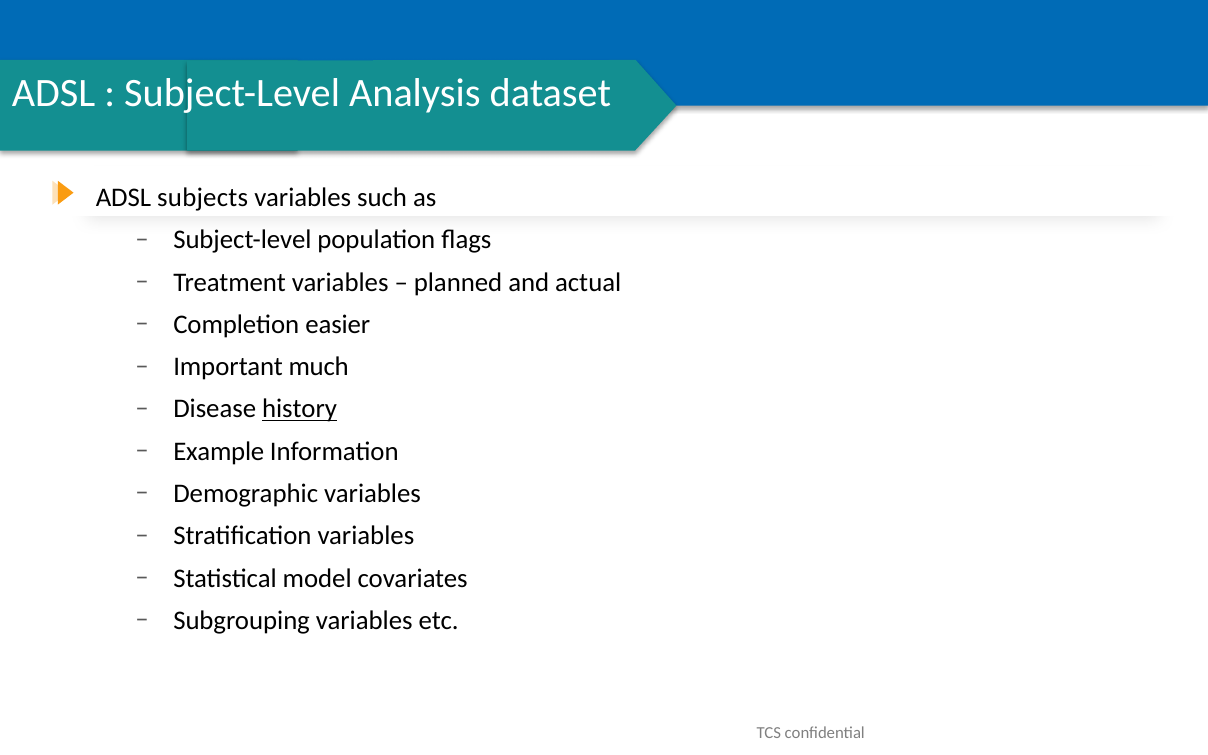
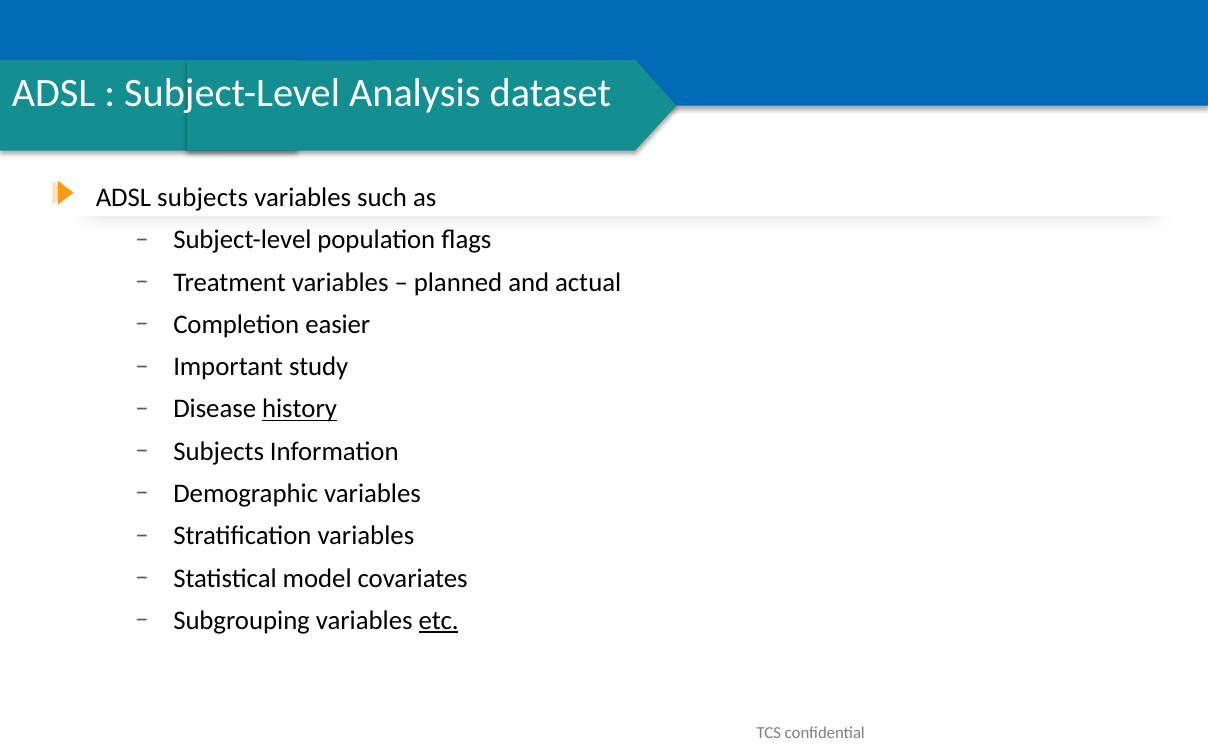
much: much -> study
Example at (219, 451): Example -> Subjects
etc underline: none -> present
